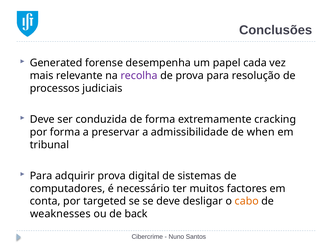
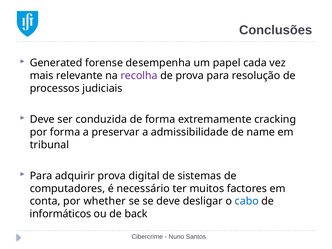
when: when -> name
targeted: targeted -> whether
cabo colour: orange -> blue
weaknesses: weaknesses -> informáticos
